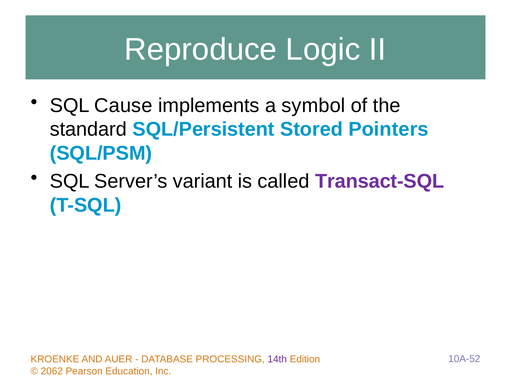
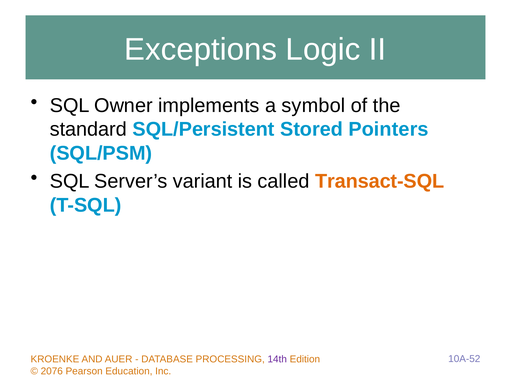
Reproduce: Reproduce -> Exceptions
Cause: Cause -> Owner
Transact-SQL colour: purple -> orange
2062: 2062 -> 2076
